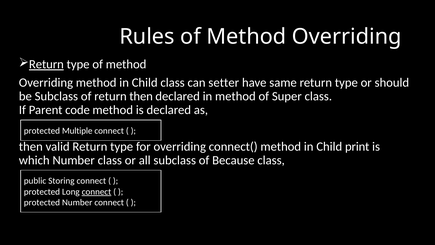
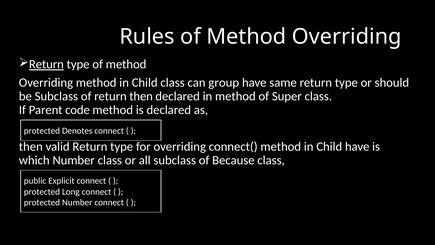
setter: setter -> group
Multiple: Multiple -> Denotes
Child print: print -> have
Storing: Storing -> Explicit
connect at (96, 191) underline: present -> none
